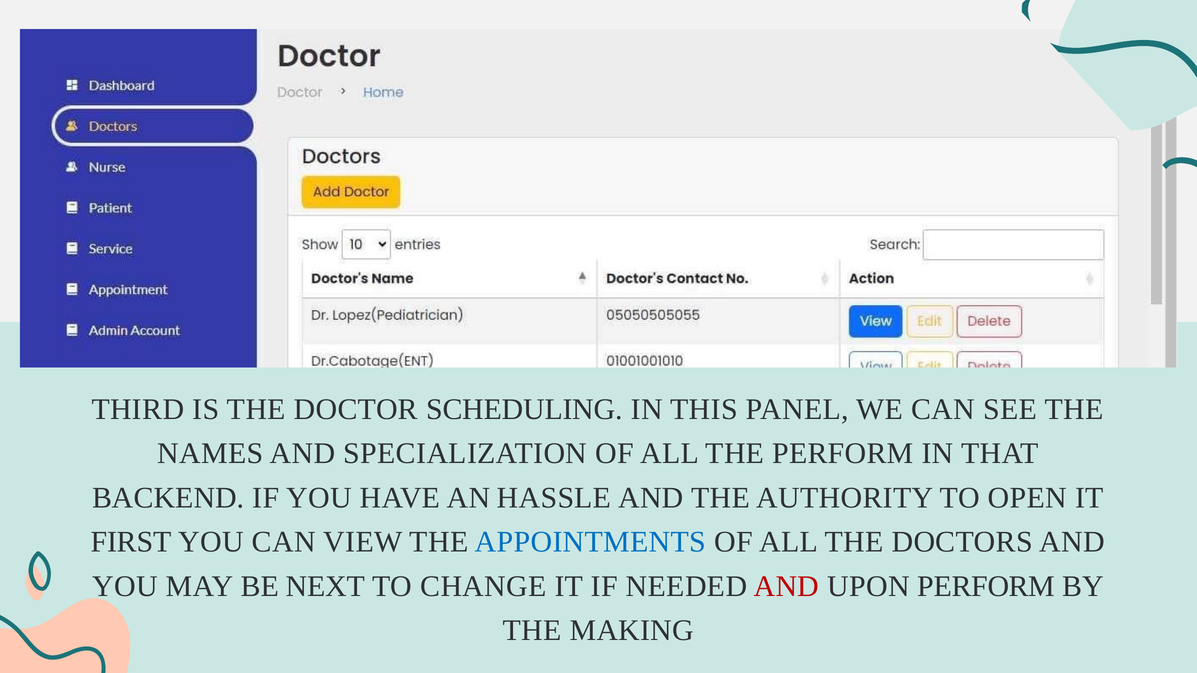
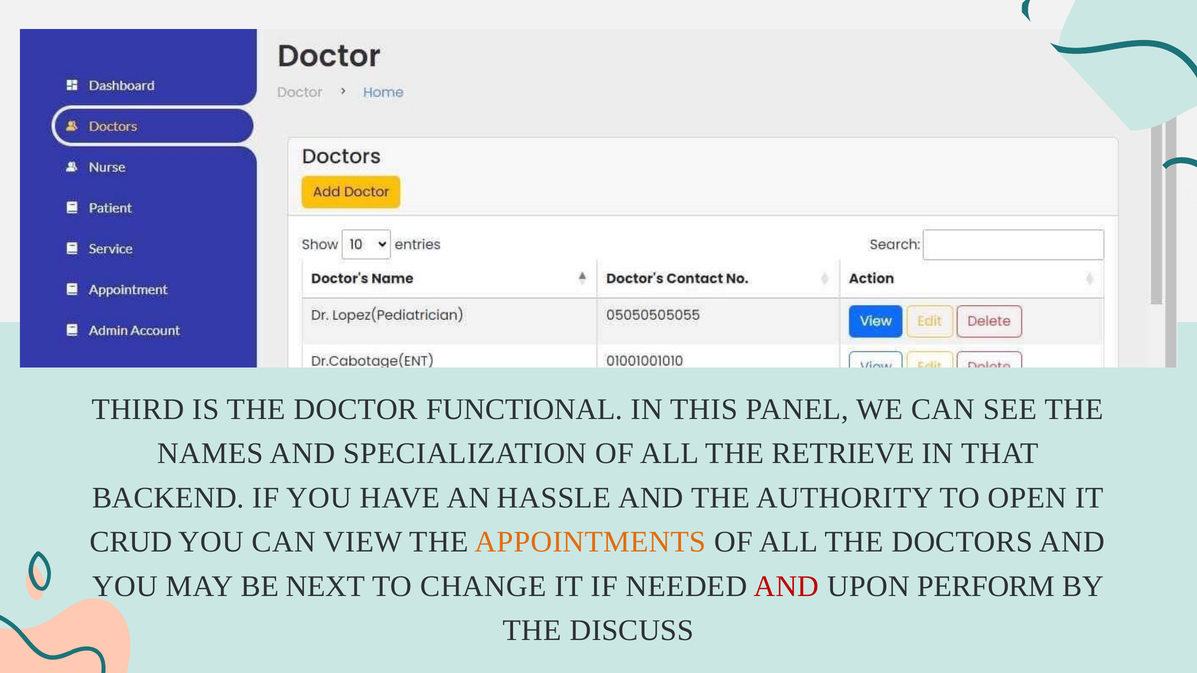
SCHEDULING: SCHEDULING -> FUNCTIONAL
THE PERFORM: PERFORM -> RETRIEVE
FIRST: FIRST -> CRUD
APPOINTMENTS colour: blue -> orange
MAKING: MAKING -> DISCUSS
